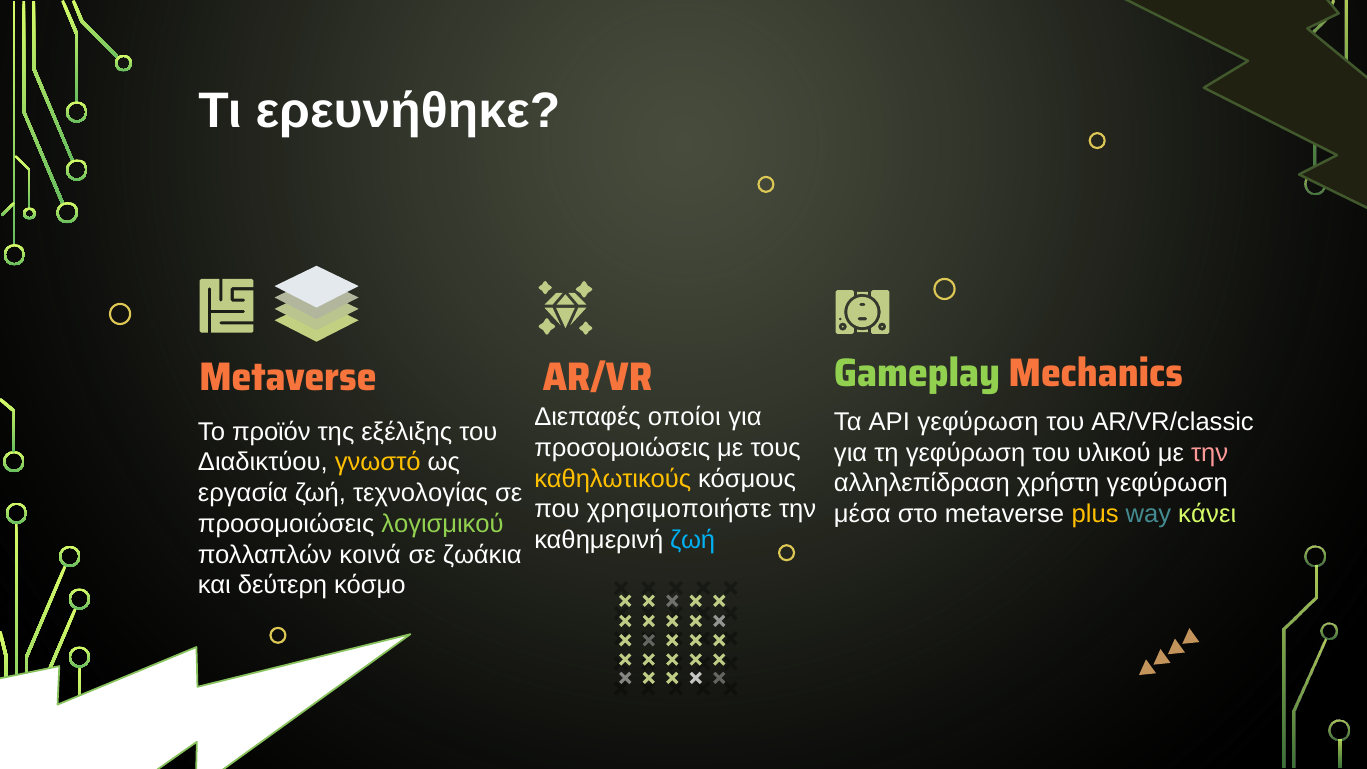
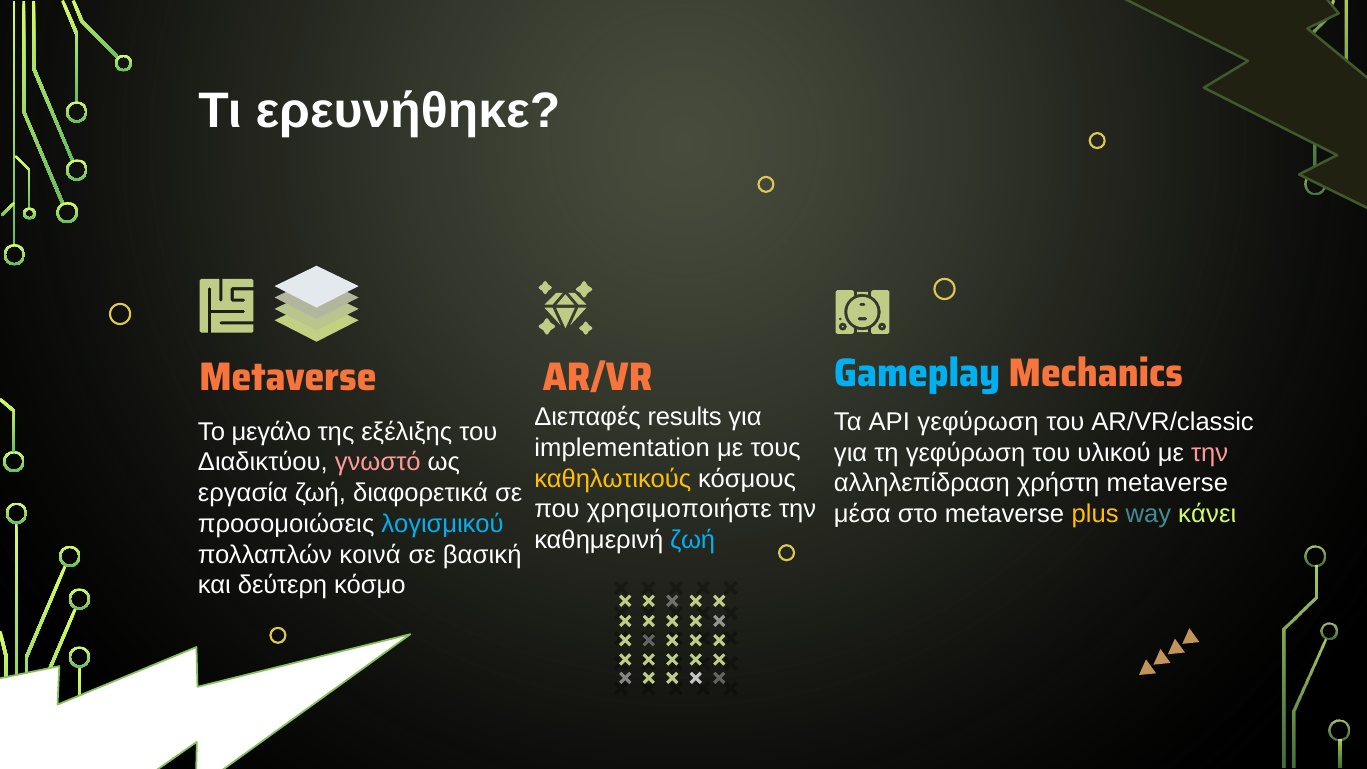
Gameplay colour: light green -> light blue
οποίοι: οποίοι -> results
προϊόν: προϊόν -> μεγάλο
προσομοιώσεις at (622, 448): προσομοιώσεις -> implementation
γνωστό colour: yellow -> pink
χρήστη γεφύρωση: γεφύρωση -> metaverse
τεχνολογίας: τεχνολογίας -> διαφορετικά
λογισμικού colour: light green -> light blue
ζωάκια: ζωάκια -> βασική
